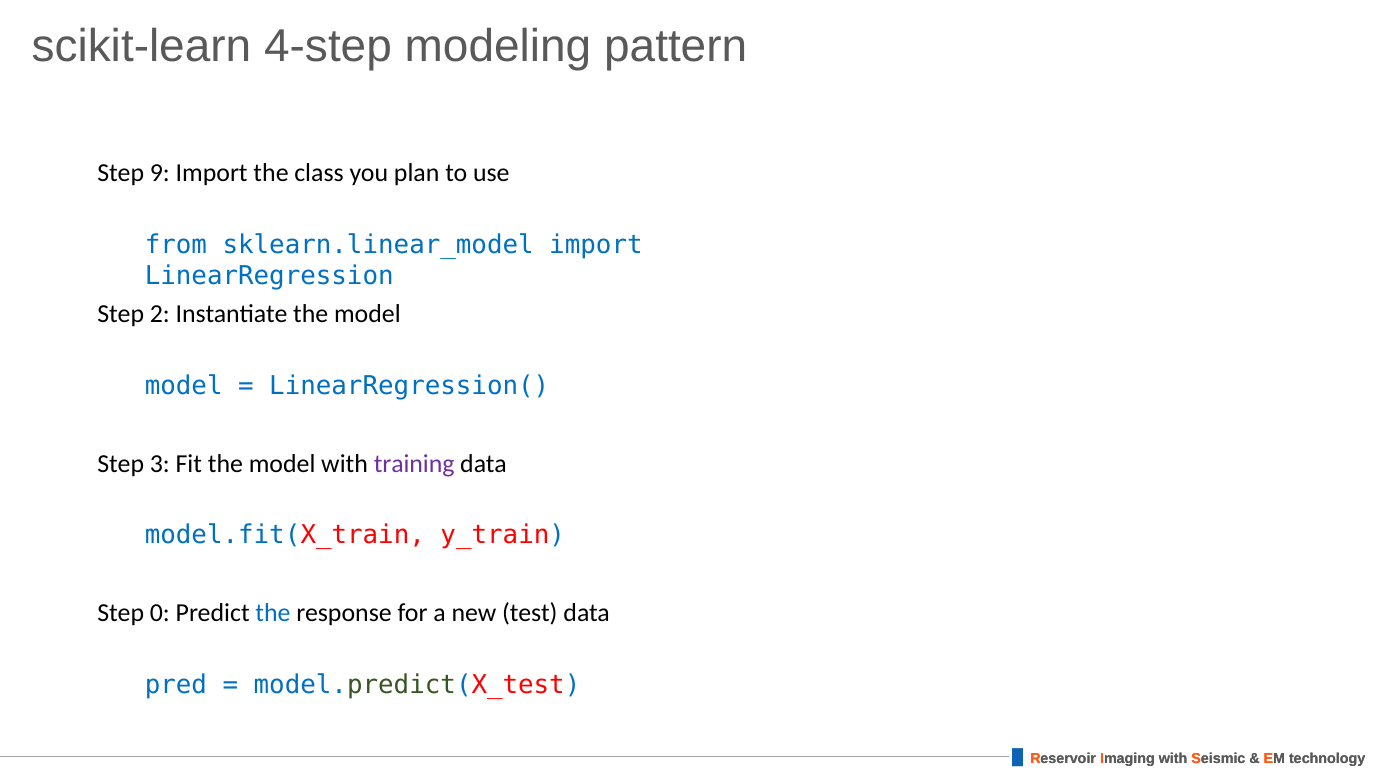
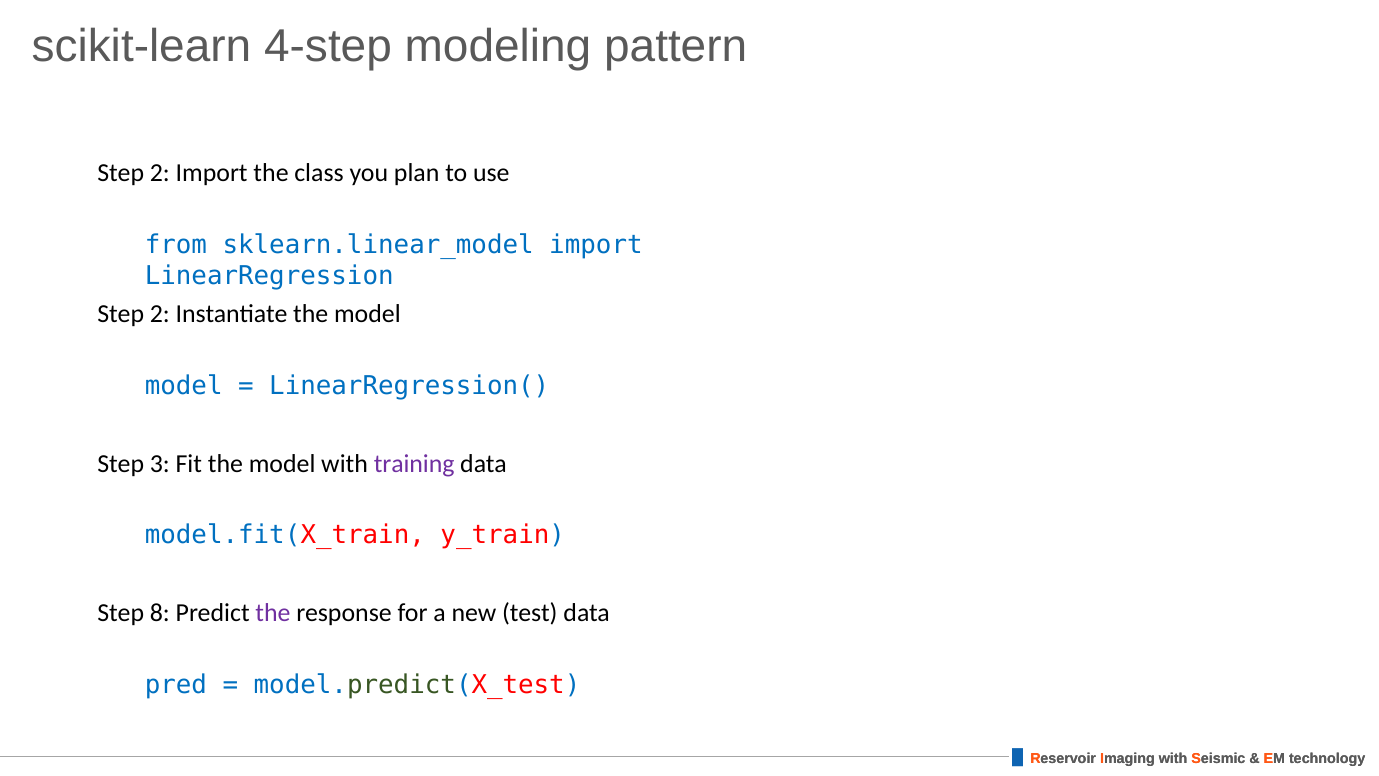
9 at (160, 173): 9 -> 2
0: 0 -> 8
the at (273, 613) colour: blue -> purple
